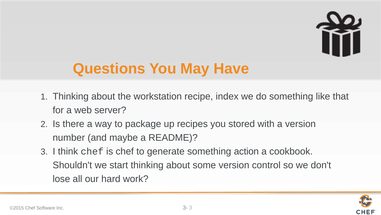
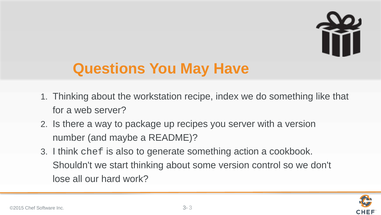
you stored: stored -> server
is chef: chef -> also
